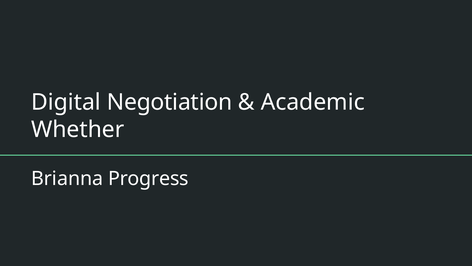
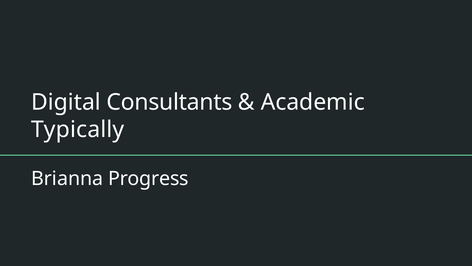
Negotiation: Negotiation -> Consultants
Whether: Whether -> Typically
